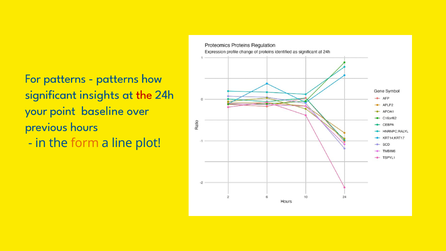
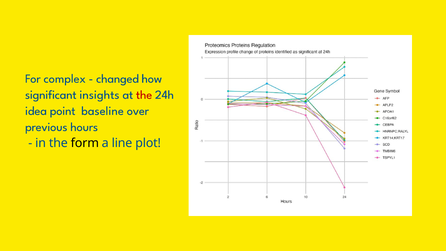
For patterns: patterns -> complex
patterns at (117, 79): patterns -> changed
your: your -> idea
form colour: orange -> black
